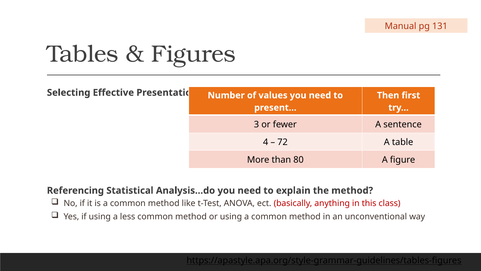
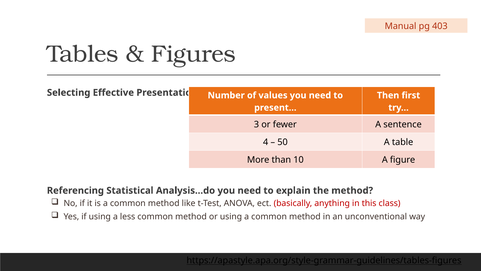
131: 131 -> 403
72: 72 -> 50
80: 80 -> 10
